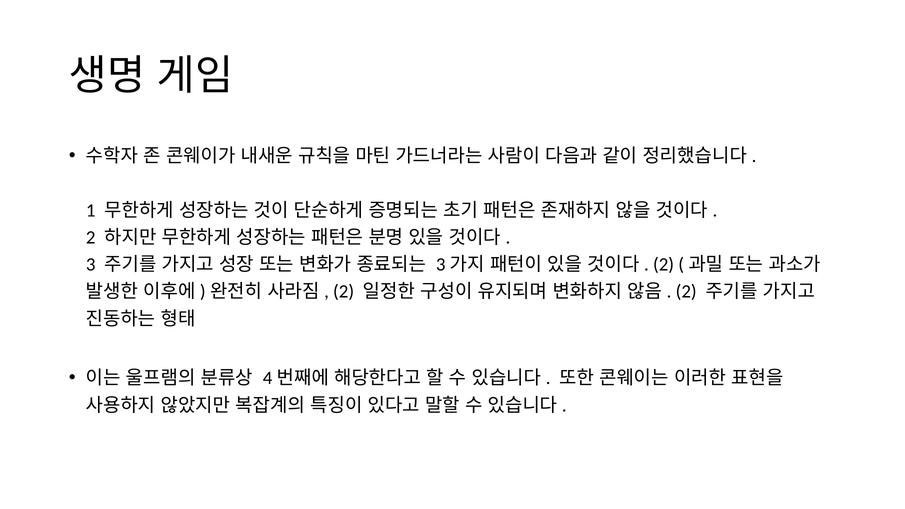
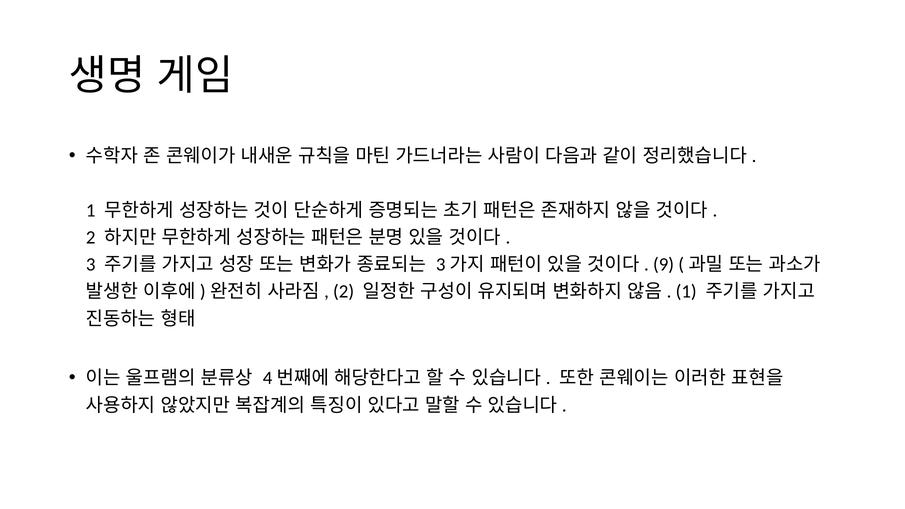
2 at (664, 265): 2 -> 9
2 at (686, 292): 2 -> 1
